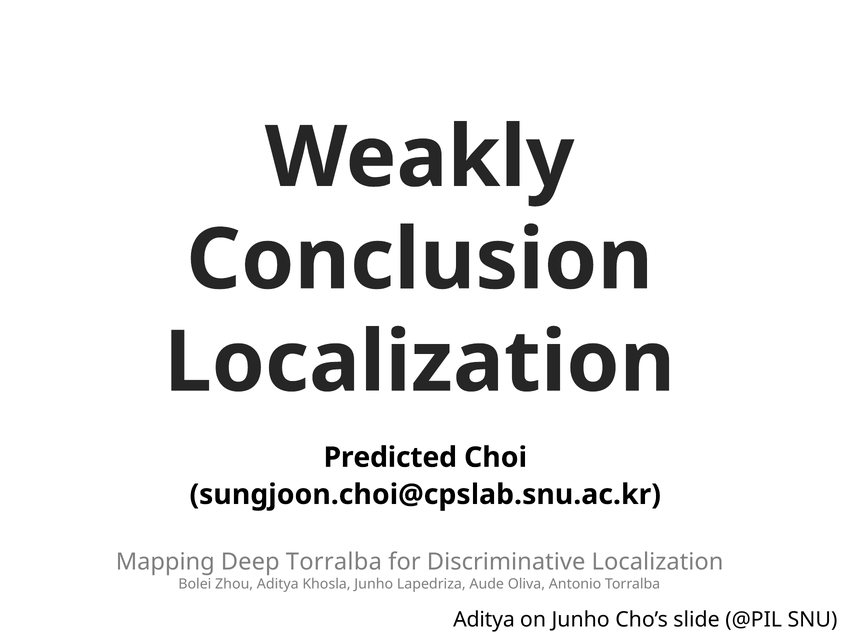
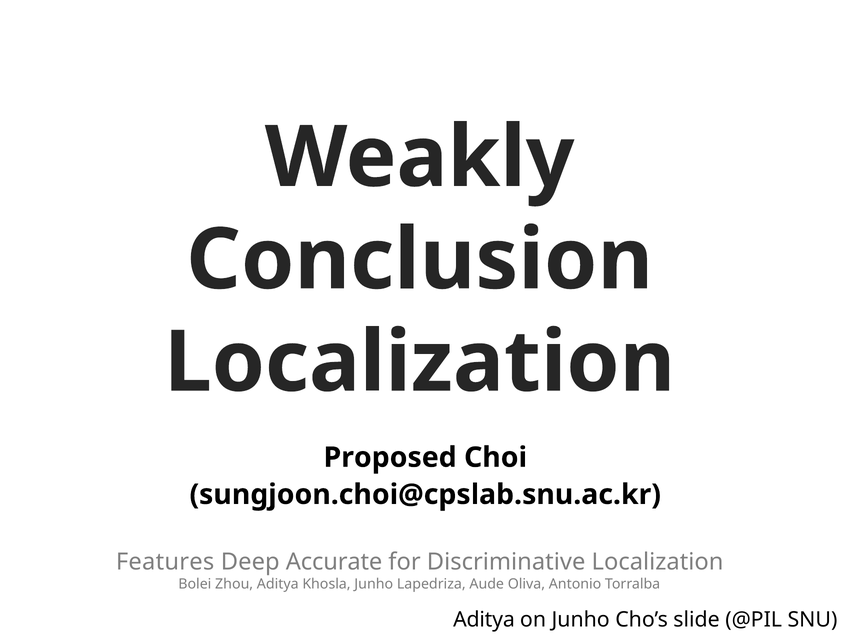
Predicted: Predicted -> Proposed
Mapping: Mapping -> Features
Deep Torralba: Torralba -> Accurate
